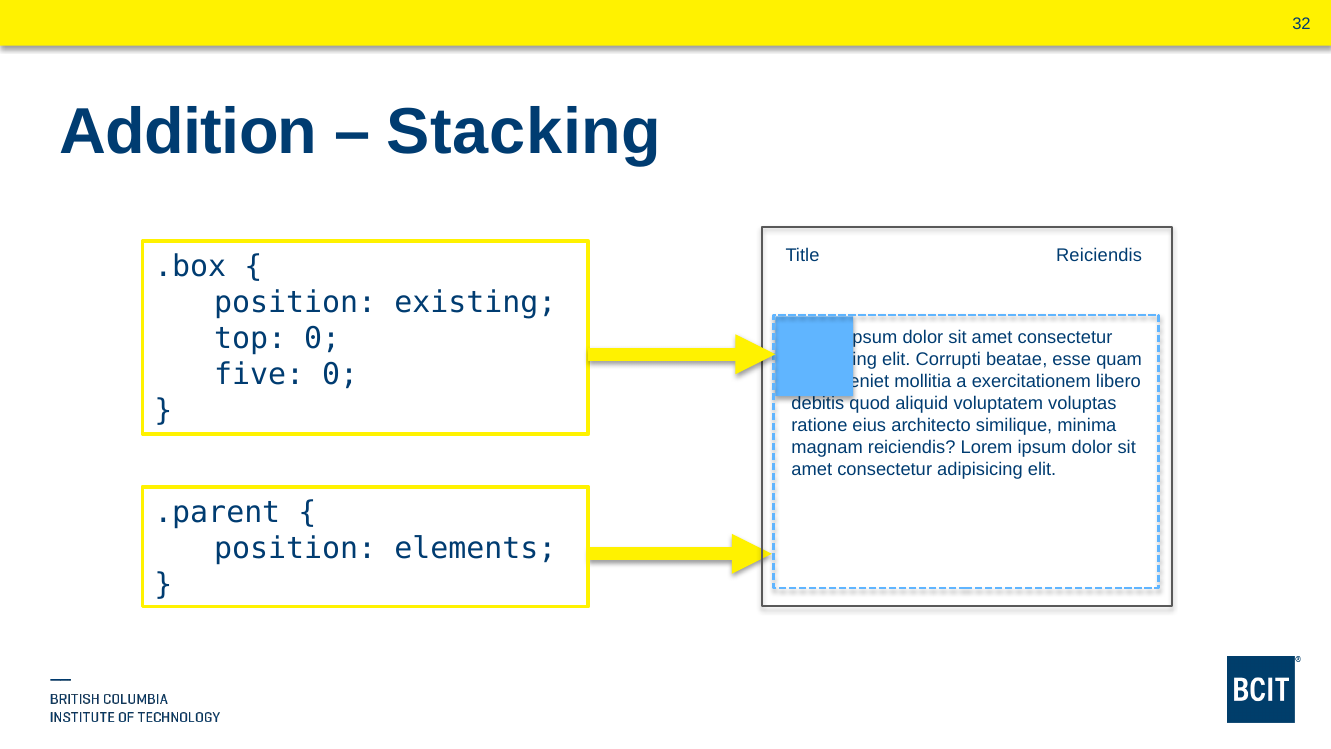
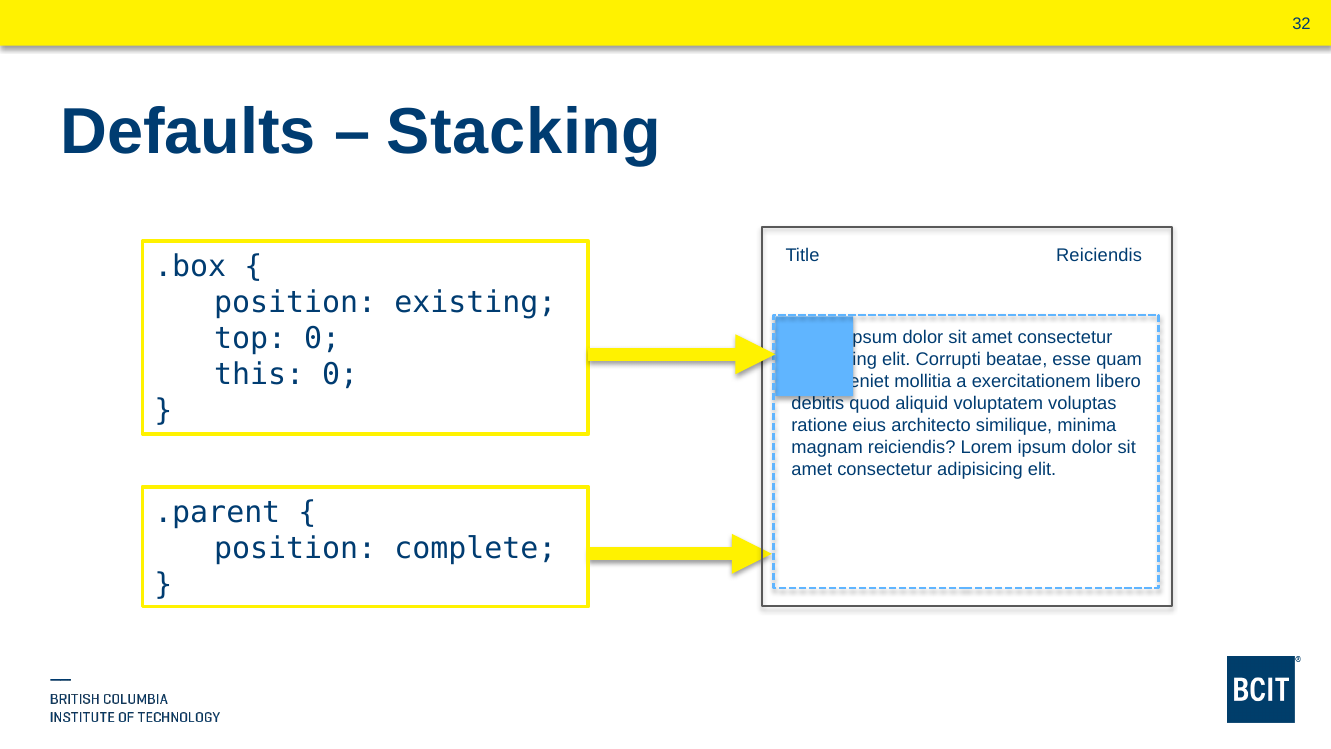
Addition: Addition -> Defaults
five: five -> this
elements: elements -> complete
